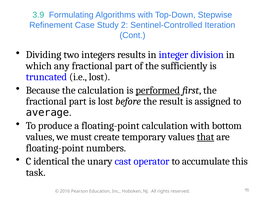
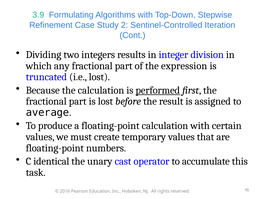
sufficiently: sufficiently -> expression
bottom: bottom -> certain
that underline: present -> none
